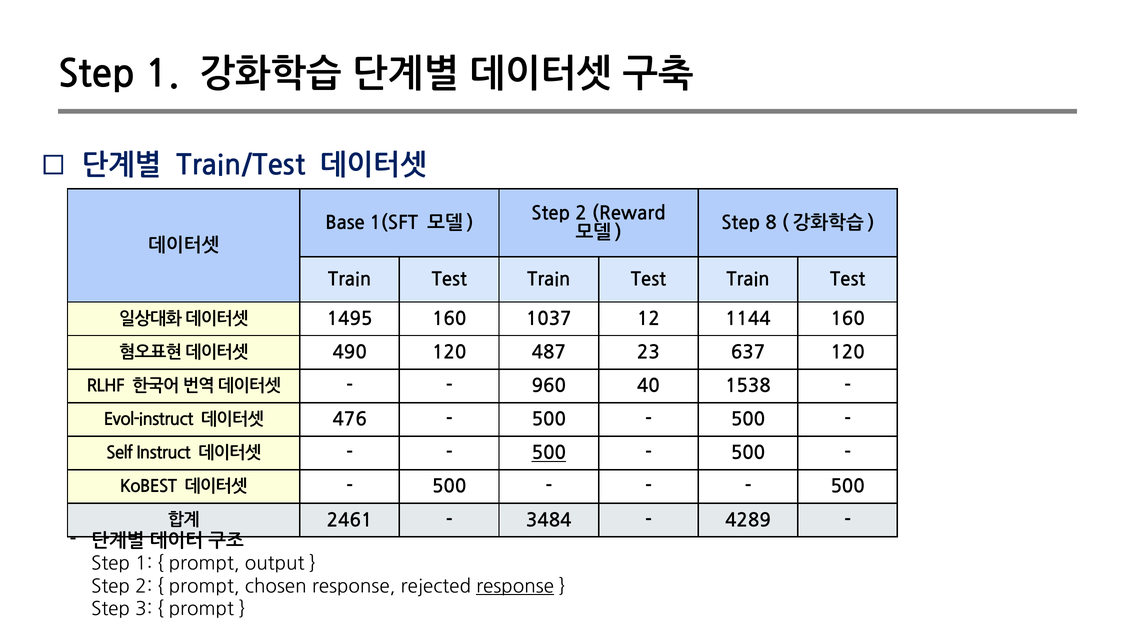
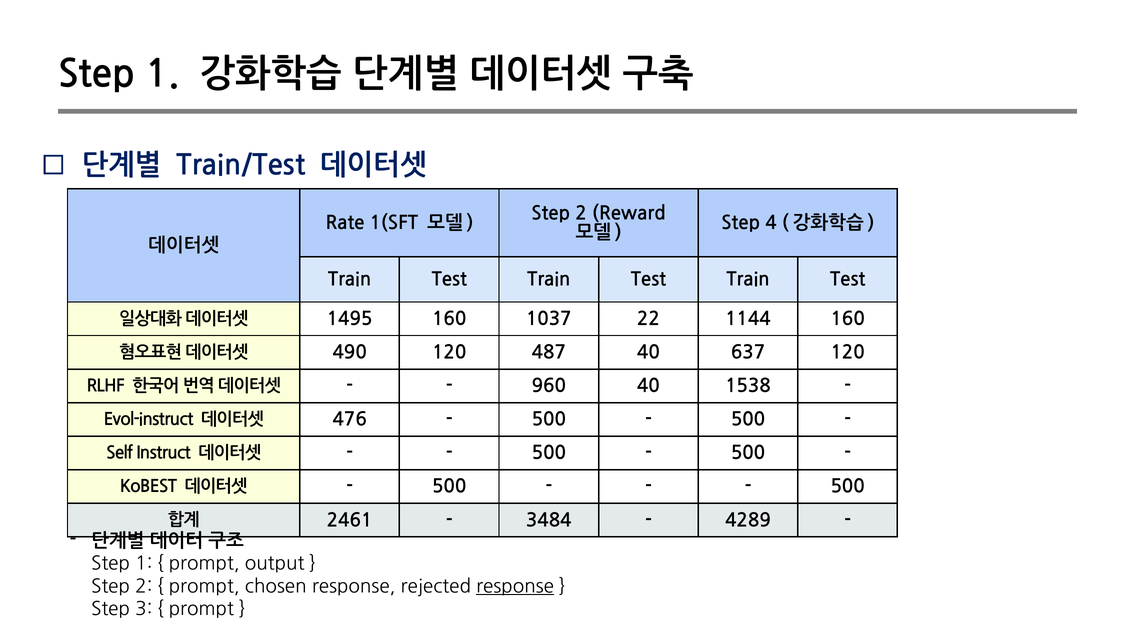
Base: Base -> Rate
8: 8 -> 4
12: 12 -> 22
487 23: 23 -> 40
500 at (549, 454) underline: present -> none
